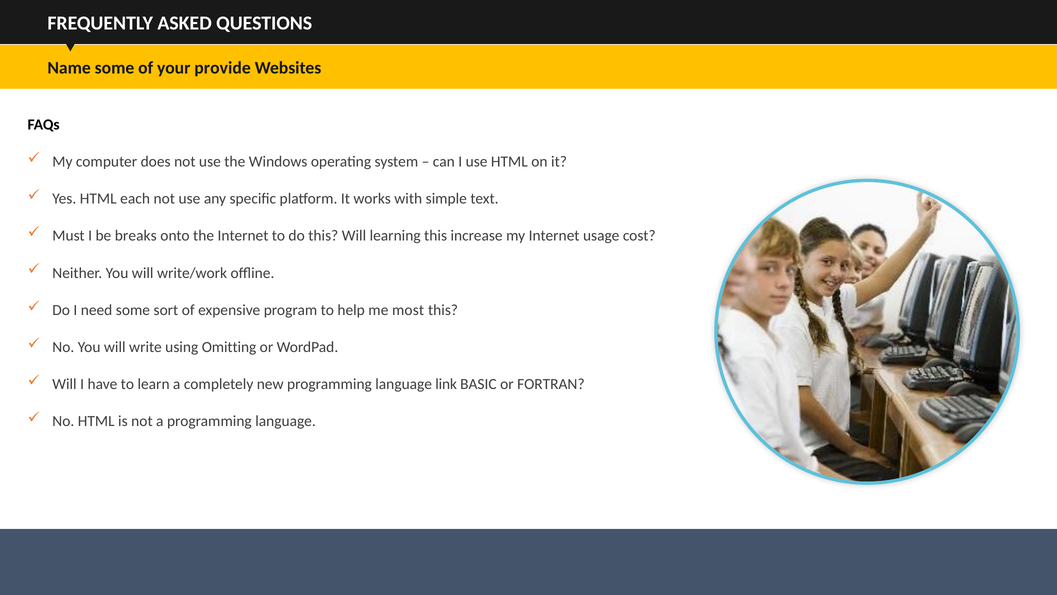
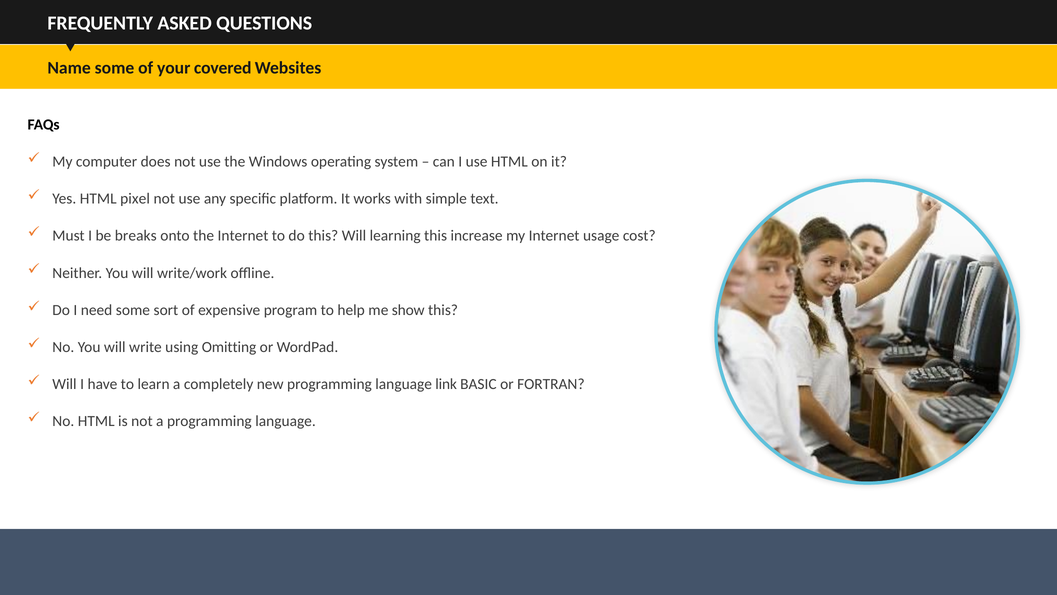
provide: provide -> covered
each: each -> pixel
most: most -> show
